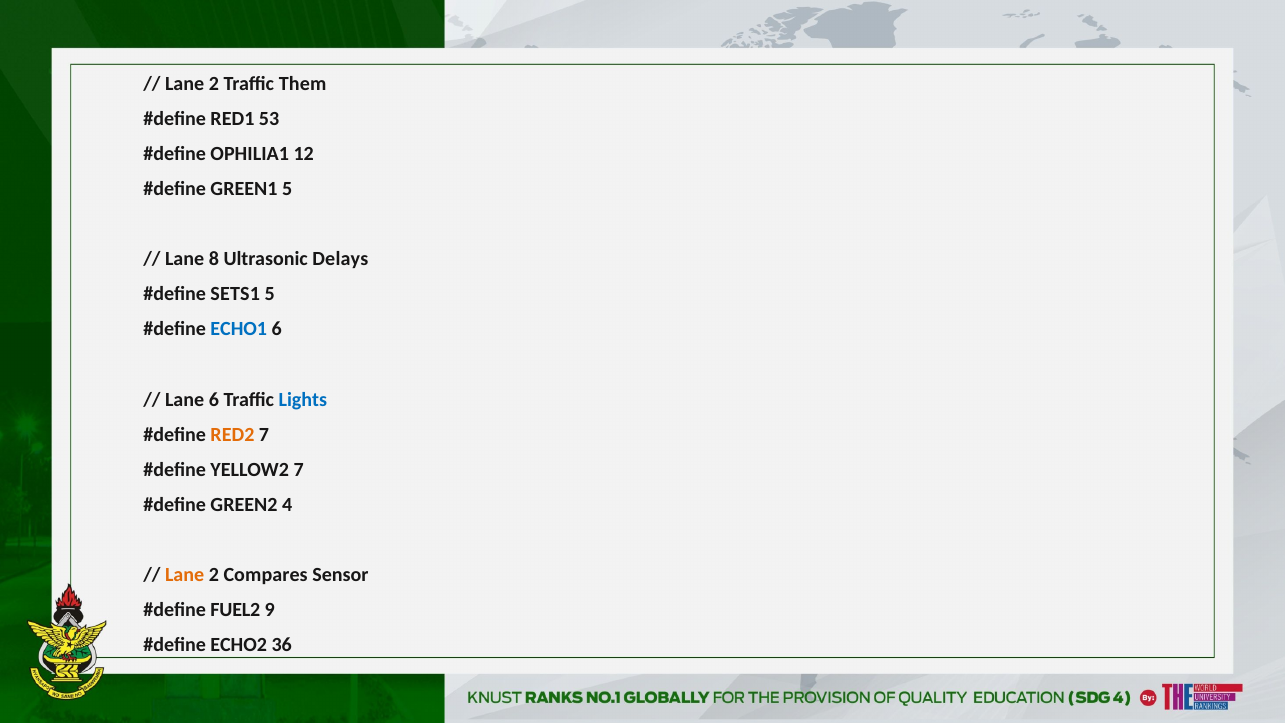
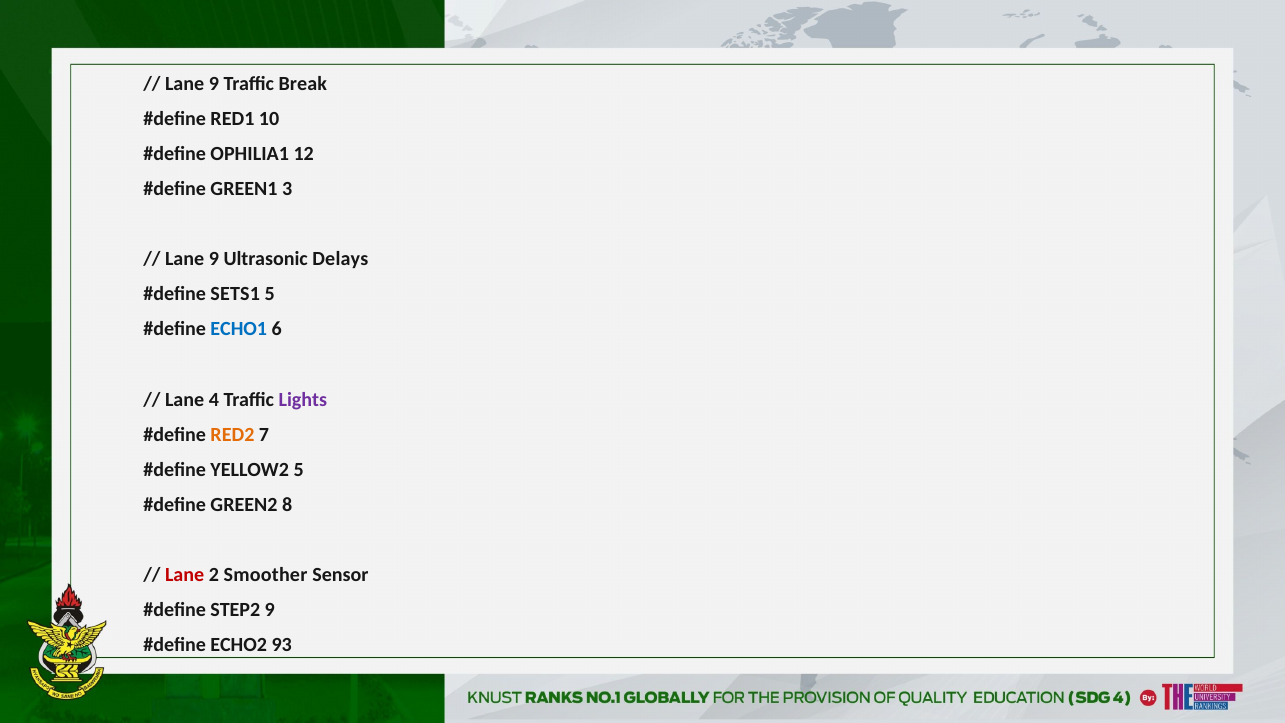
2 at (214, 84): 2 -> 9
Them: Them -> Break
53: 53 -> 10
GREEN1 5: 5 -> 3
8 at (214, 259): 8 -> 9
Lane 6: 6 -> 4
Lights colour: blue -> purple
YELLOW2 7: 7 -> 5
4: 4 -> 8
Lane at (185, 575) colour: orange -> red
Compares: Compares -> Smoother
FUEL2: FUEL2 -> STEP2
36: 36 -> 93
